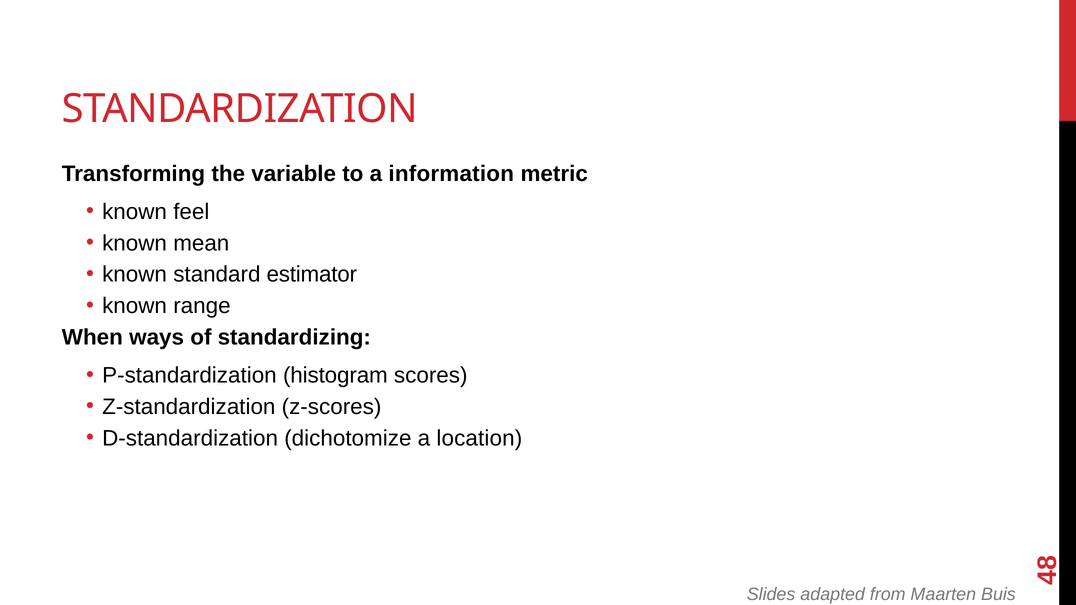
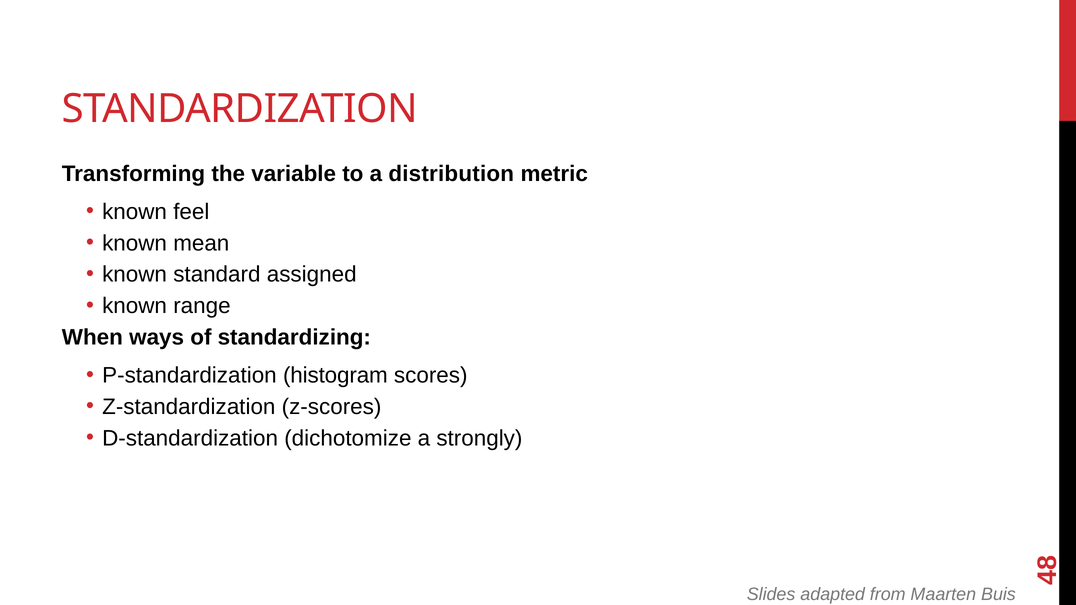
information: information -> distribution
estimator: estimator -> assigned
location: location -> strongly
